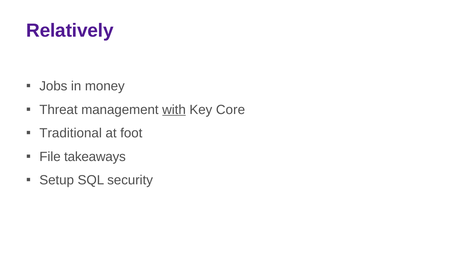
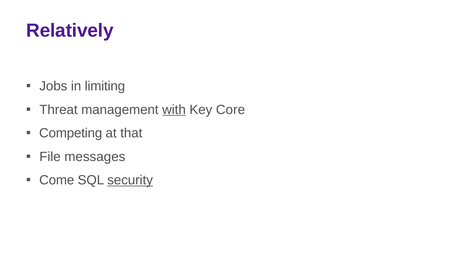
money: money -> limiting
Traditional: Traditional -> Competing
foot: foot -> that
takeaways: takeaways -> messages
Setup: Setup -> Come
security underline: none -> present
